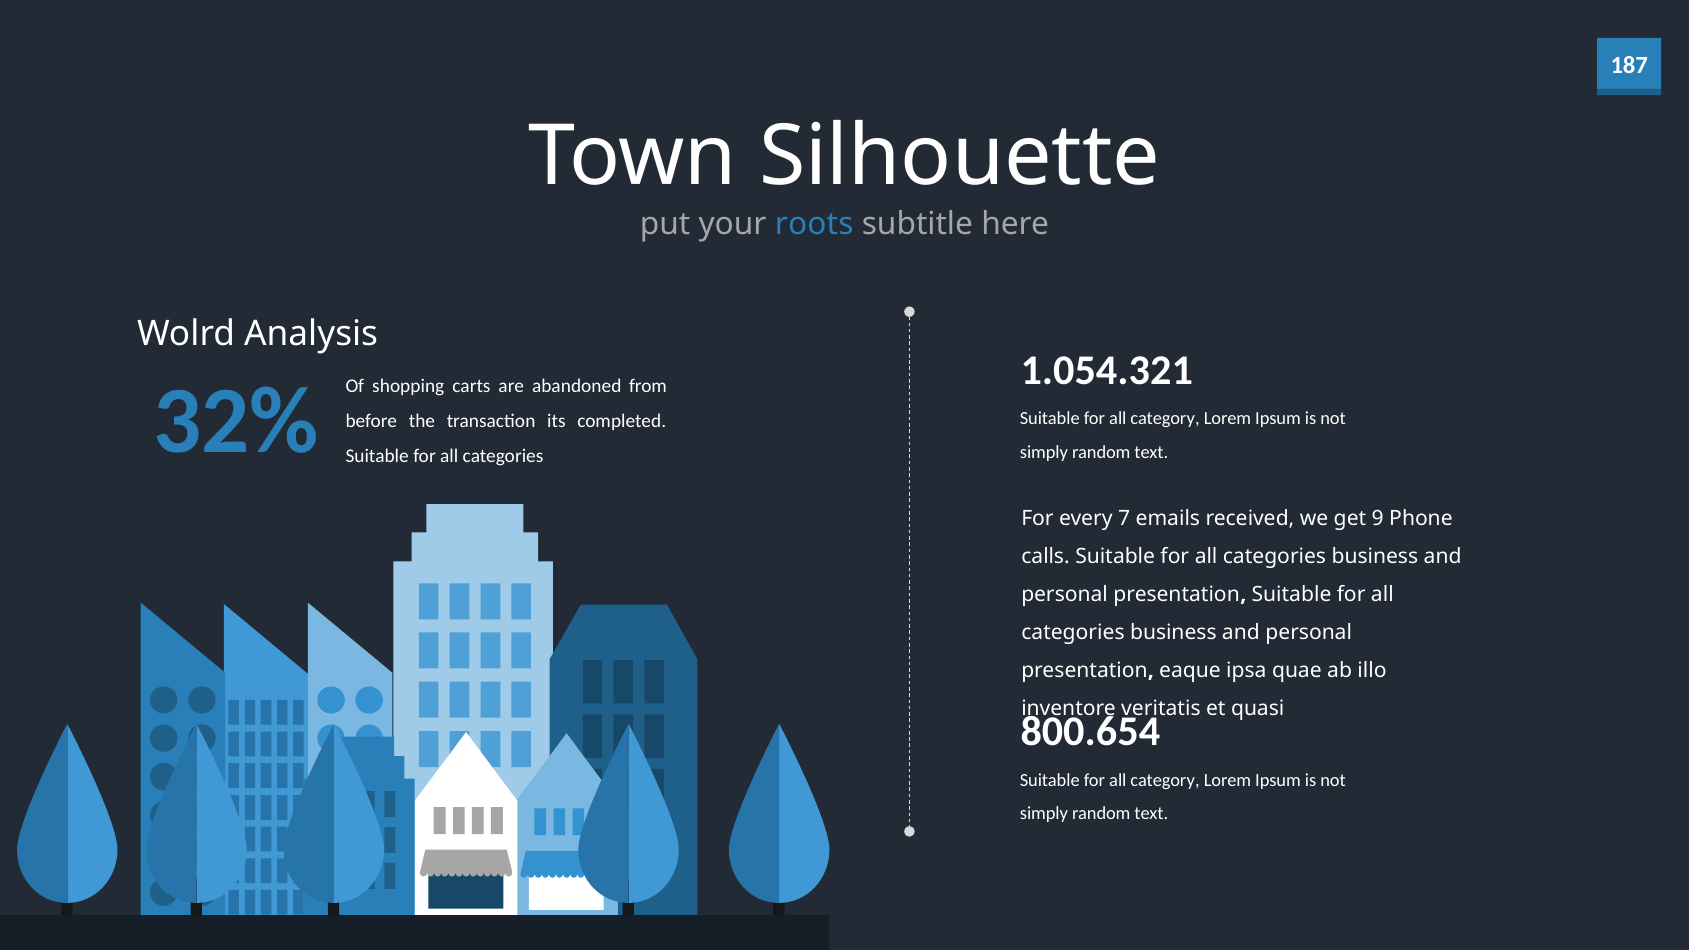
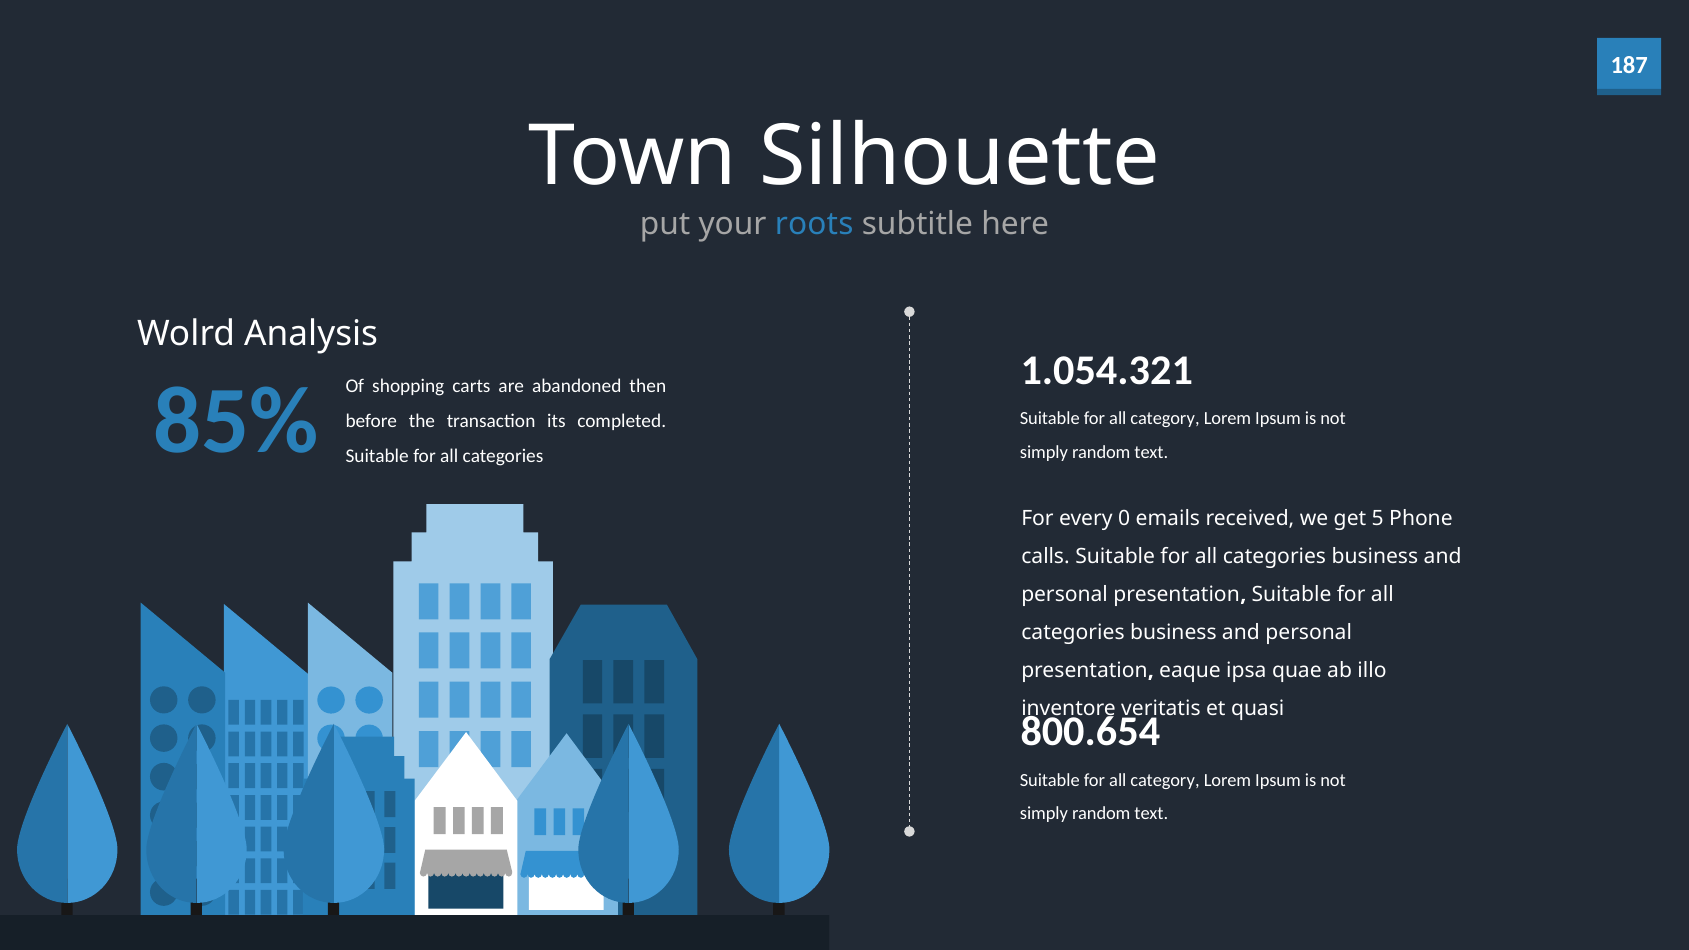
from: from -> then
32%: 32% -> 85%
7: 7 -> 0
9: 9 -> 5
